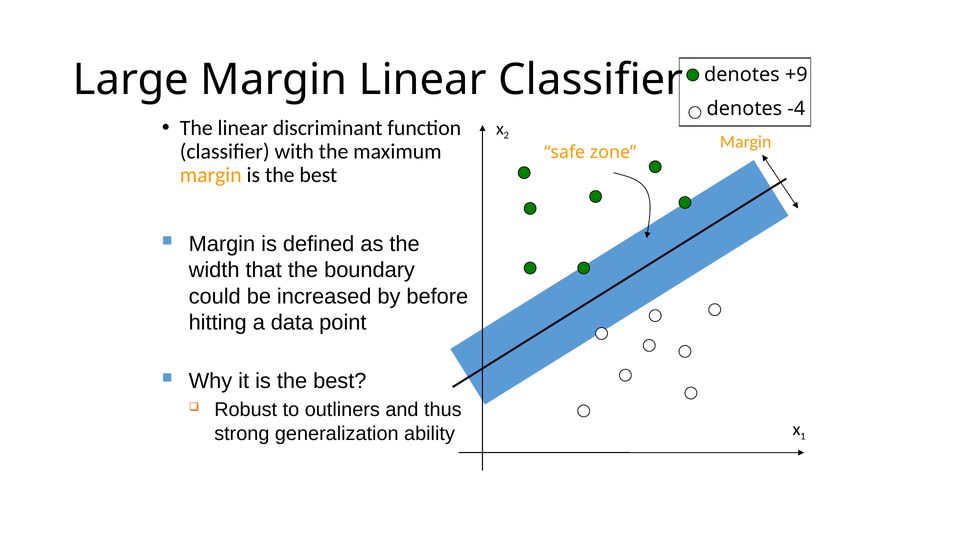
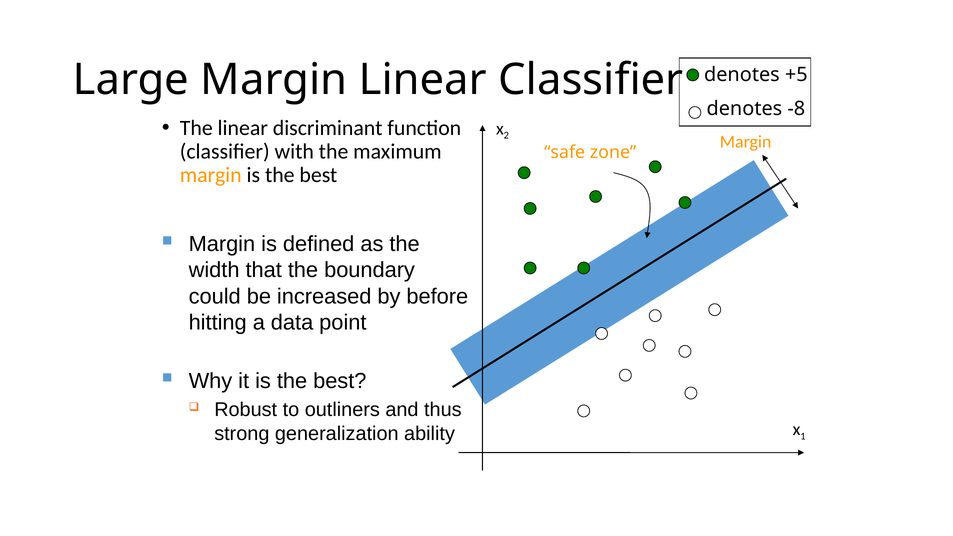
+9: +9 -> +5
-4: -4 -> -8
